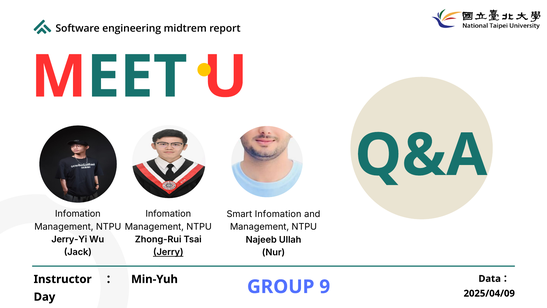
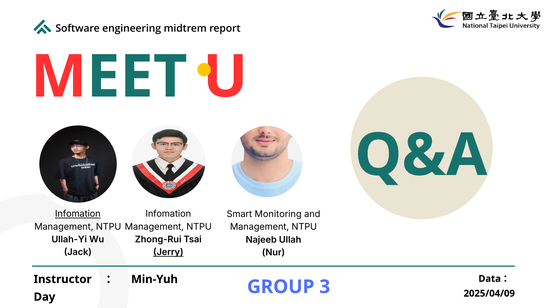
Infomation at (78, 214) underline: none -> present
Smart Infomation: Infomation -> Monitoring
Jerry-Yi: Jerry-Yi -> Ullah-Yi
9: 9 -> 3
